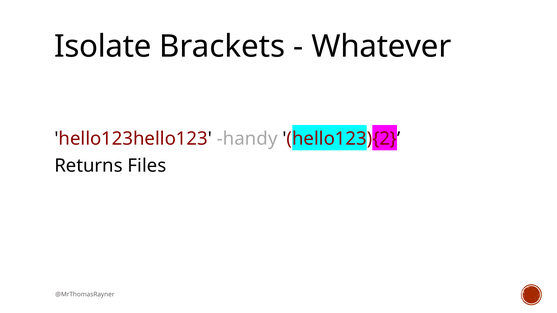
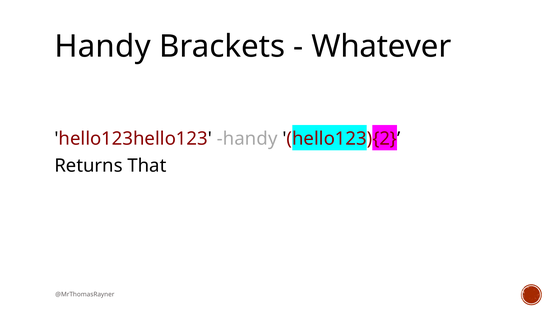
Isolate at (103, 46): Isolate -> Handy
Files: Files -> That
